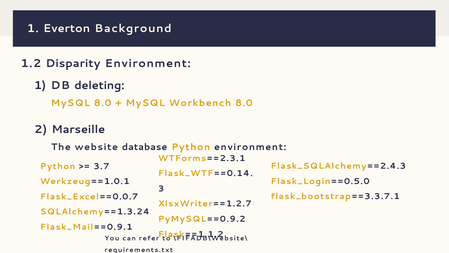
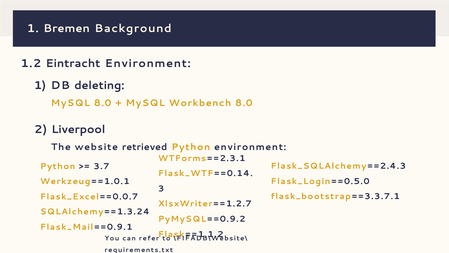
Everton: Everton -> Bremen
Disparity: Disparity -> Eintracht
Marseille: Marseille -> Liverpool
database: database -> retrieved
